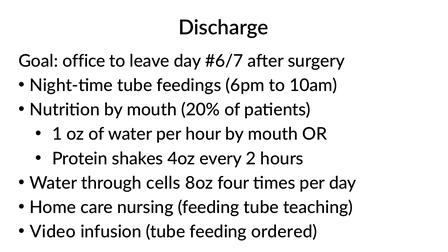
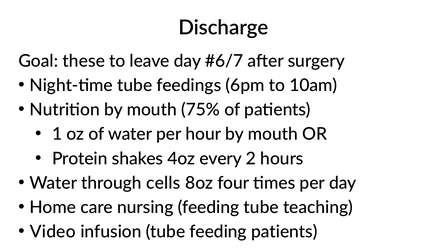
office: office -> these
20%: 20% -> 75%
feeding ordered: ordered -> patients
